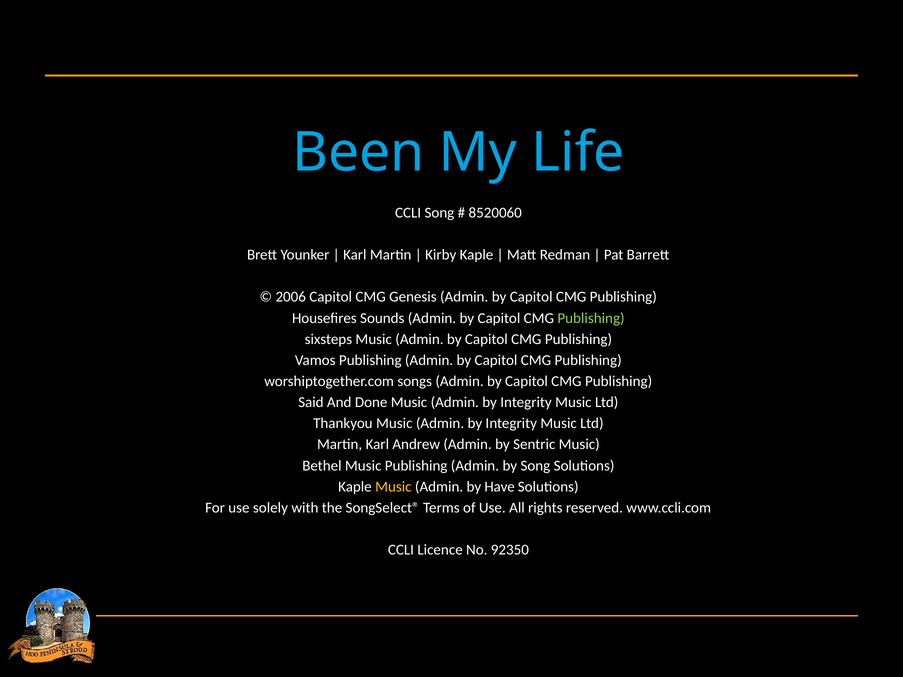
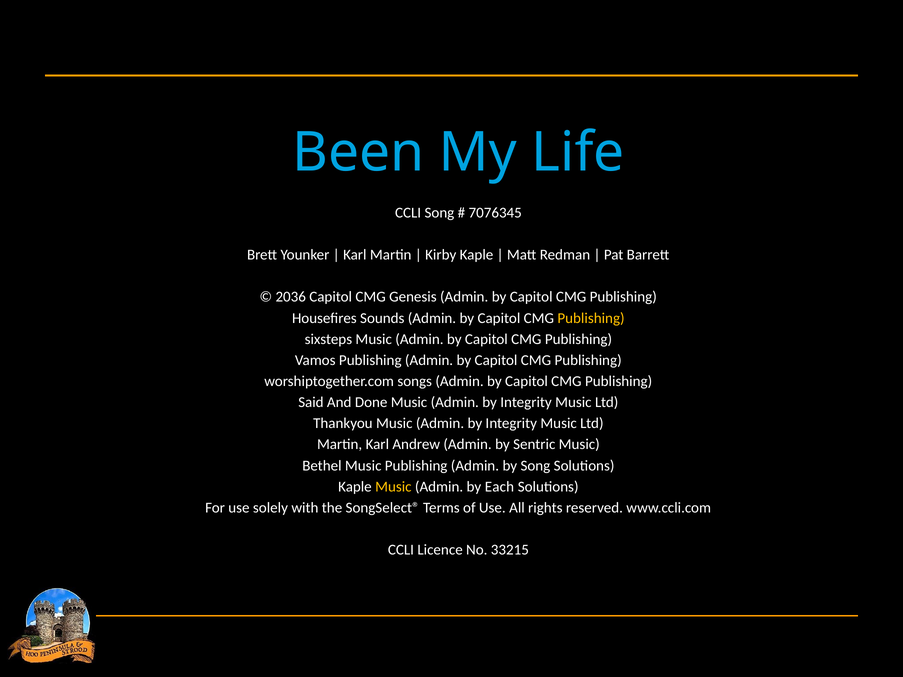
8520060: 8520060 -> 7076345
2006: 2006 -> 2036
Publishing at (591, 318) colour: light green -> yellow
Have: Have -> Each
92350: 92350 -> 33215
